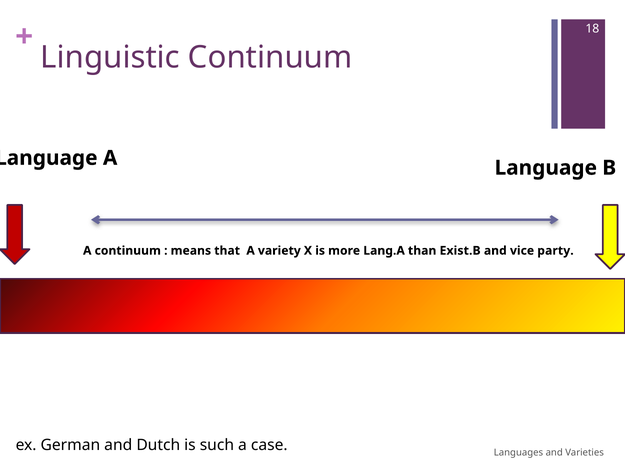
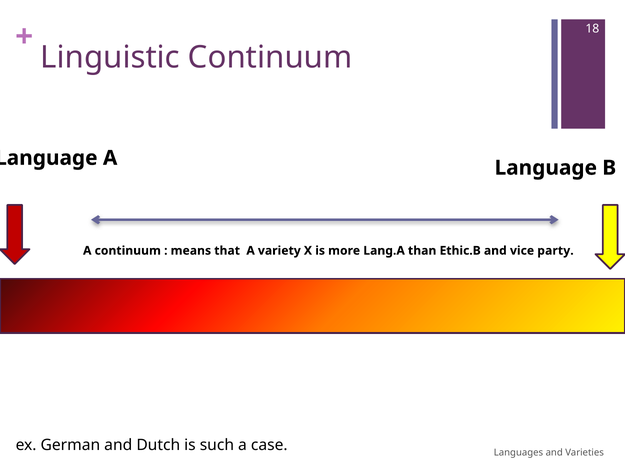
Exist.B: Exist.B -> Ethic.B
